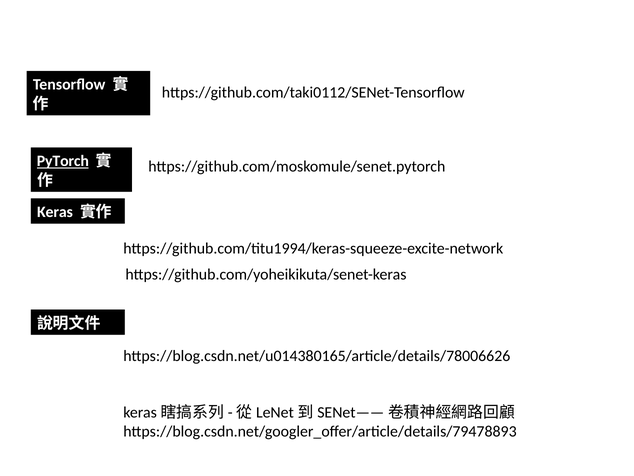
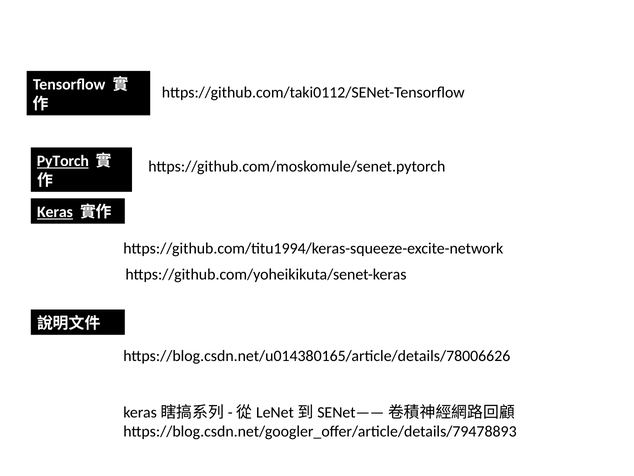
Keras underline: none -> present
